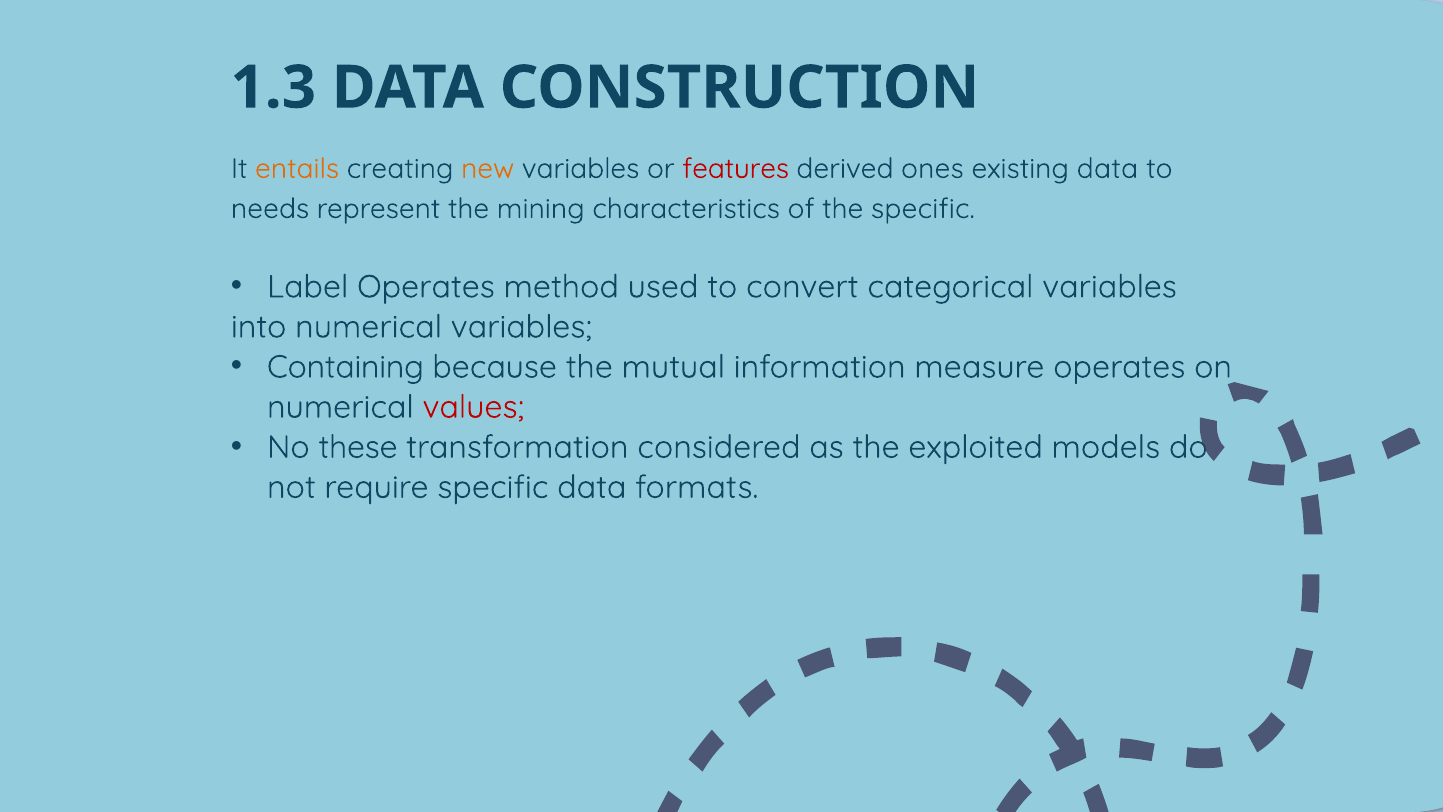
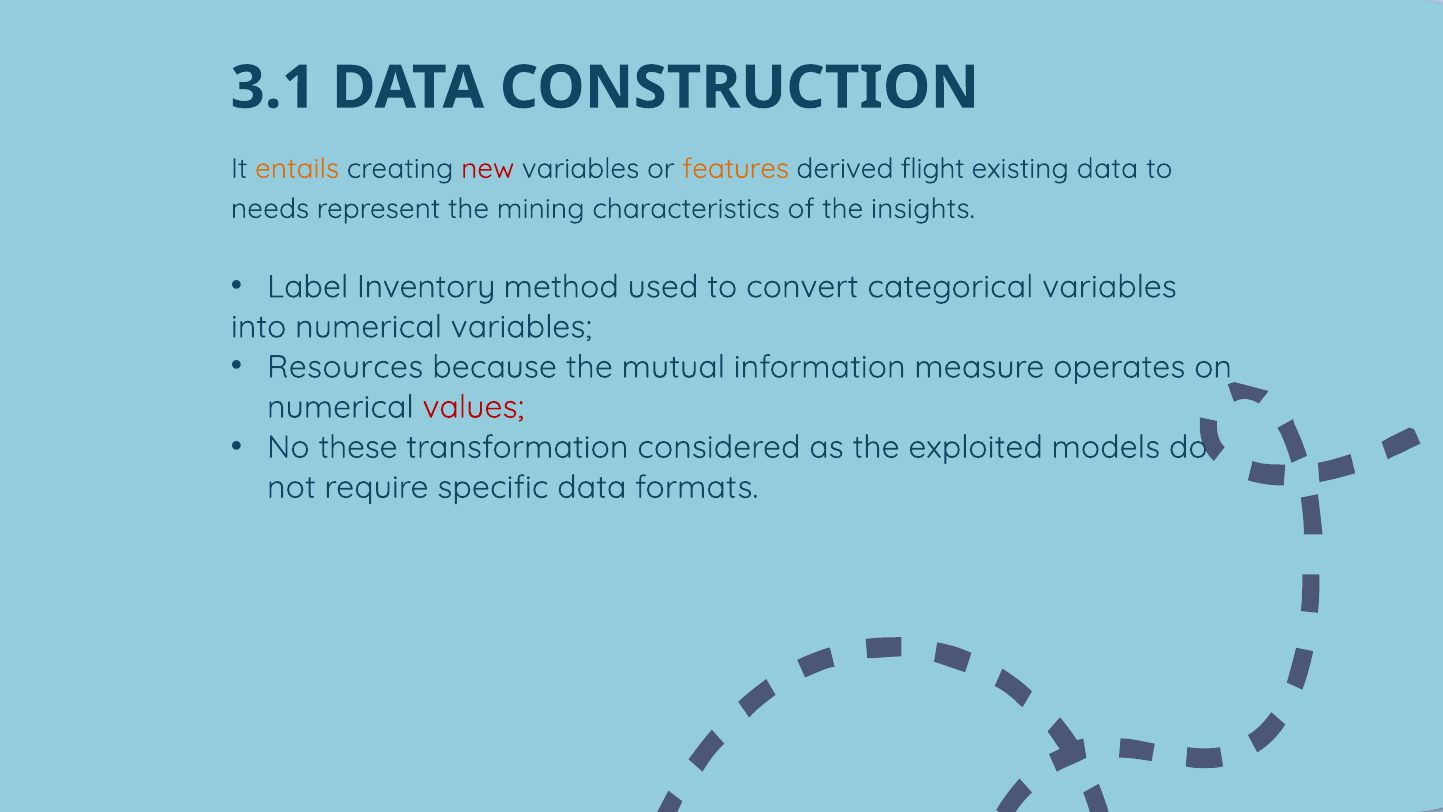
1.3: 1.3 -> 3.1
new colour: orange -> red
features colour: red -> orange
ones: ones -> flight
the specific: specific -> insights
Label Operates: Operates -> Inventory
Containing: Containing -> Resources
